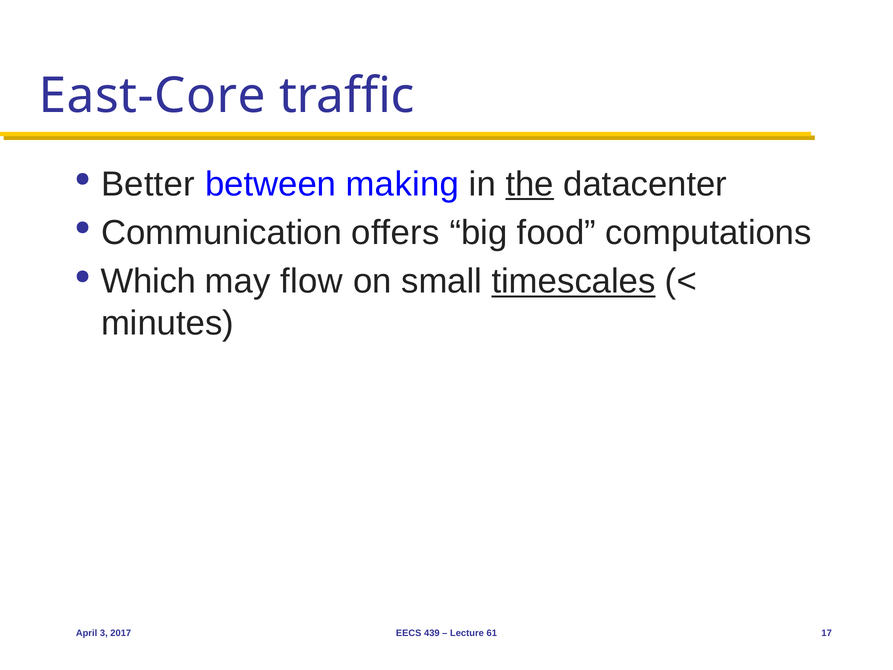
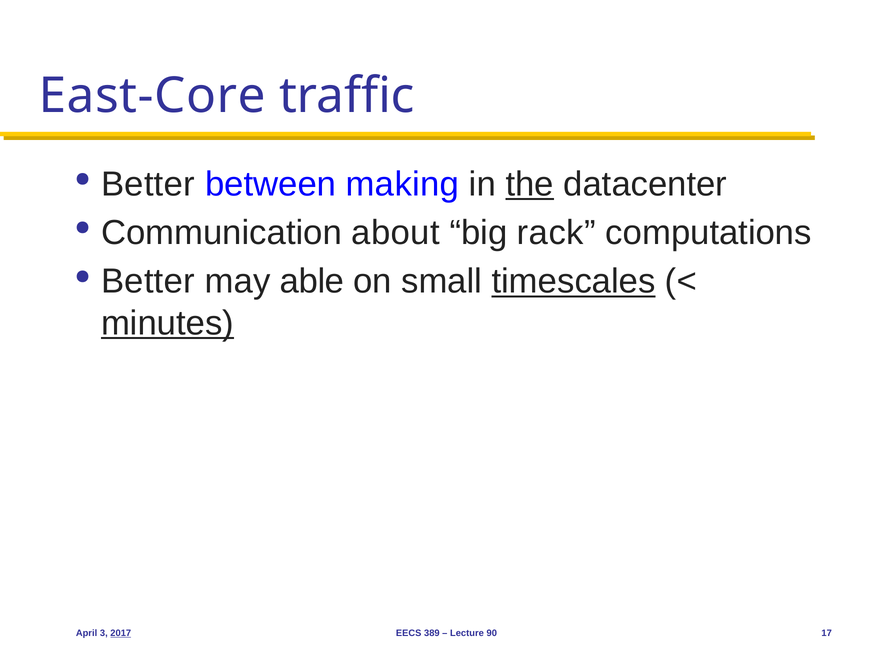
offers: offers -> about
food: food -> rack
Which at (148, 281): Which -> Better
flow: flow -> able
minutes underline: none -> present
2017 underline: none -> present
439: 439 -> 389
61: 61 -> 90
